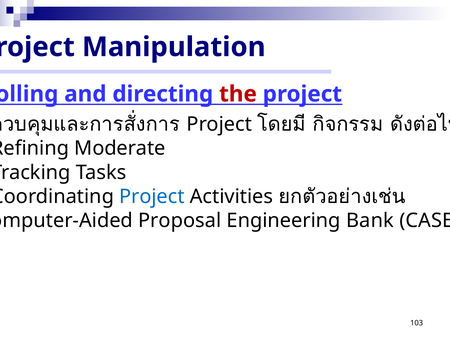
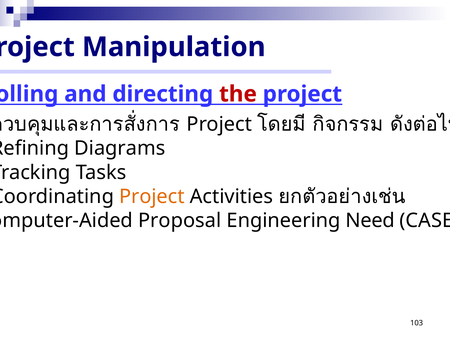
Moderate: Moderate -> Diagrams
Project at (152, 196) colour: blue -> orange
Bank: Bank -> Need
